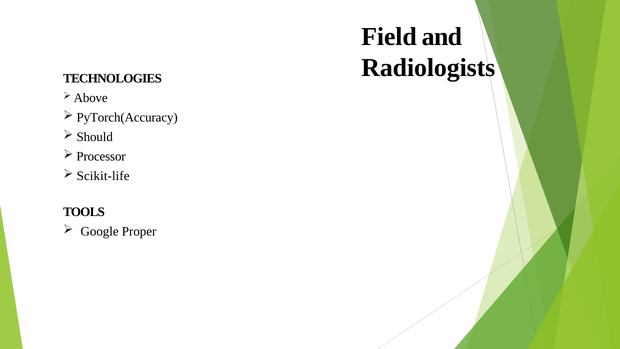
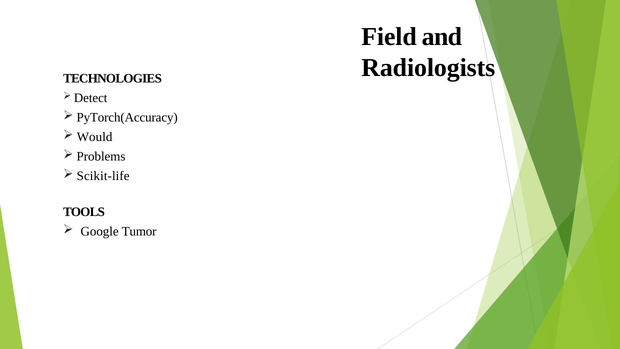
Above: Above -> Detect
Should: Should -> Would
Processor: Processor -> Problems
Proper: Proper -> Tumor
